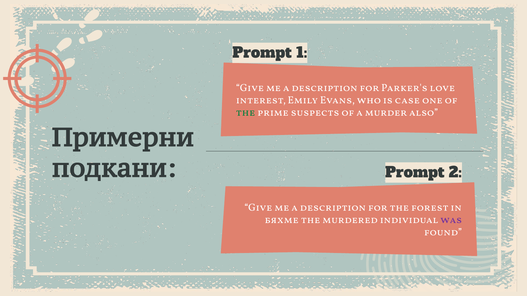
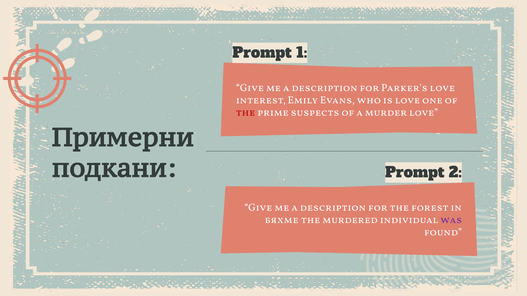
is case: case -> love
the at (246, 113) colour: green -> red
murder also: also -> love
